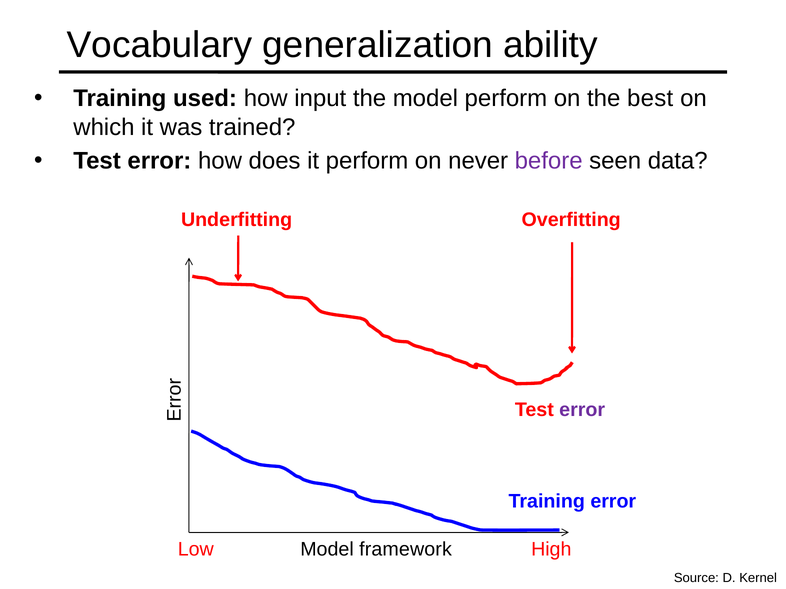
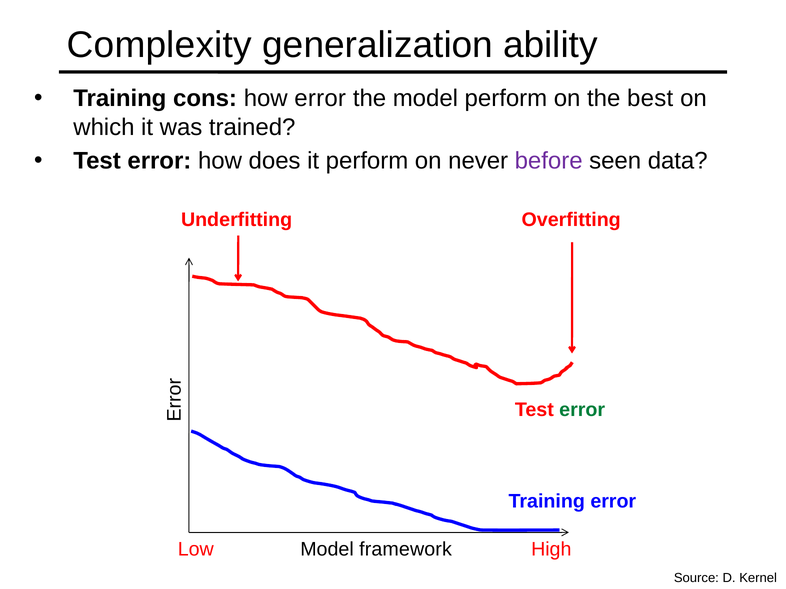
Vocabulary: Vocabulary -> Complexity
used: used -> cons
how input: input -> error
error at (582, 410) colour: purple -> green
